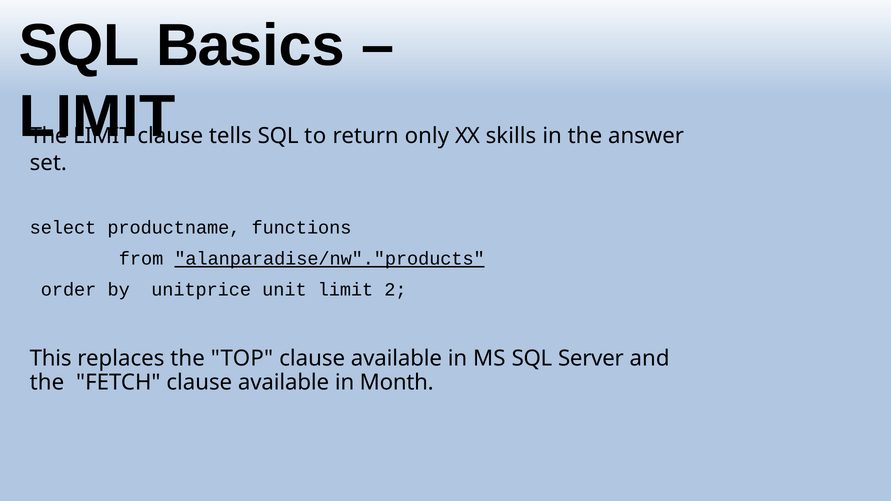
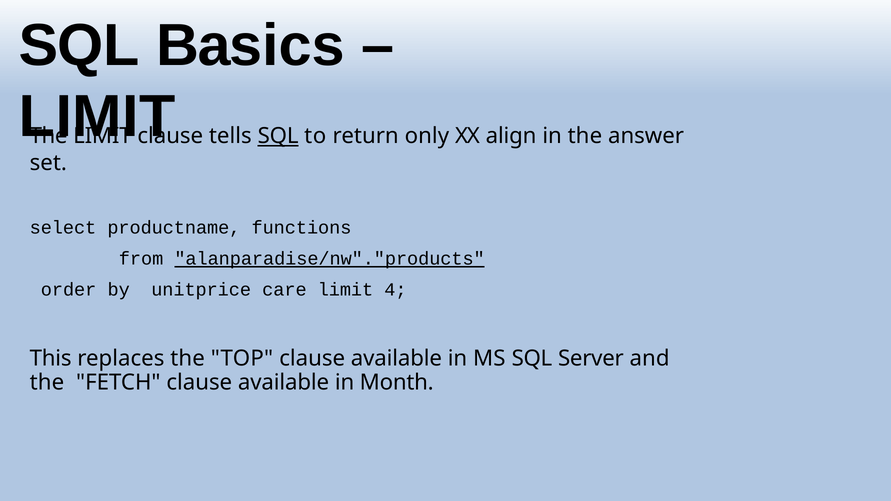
SQL at (278, 136) underline: none -> present
skills: skills -> align
unit: unit -> care
2: 2 -> 4
